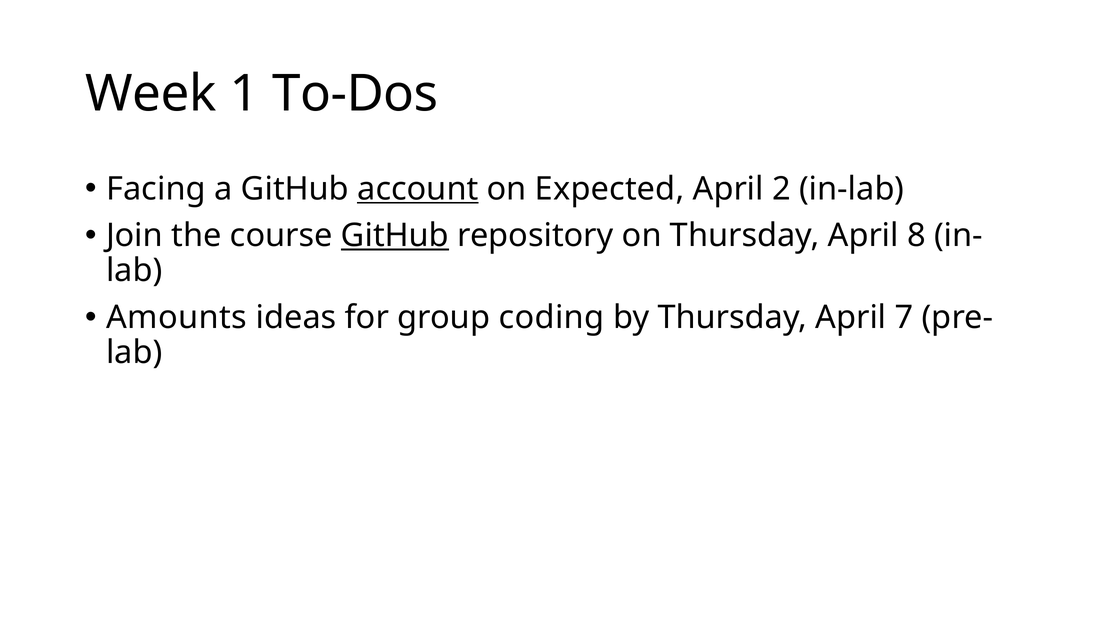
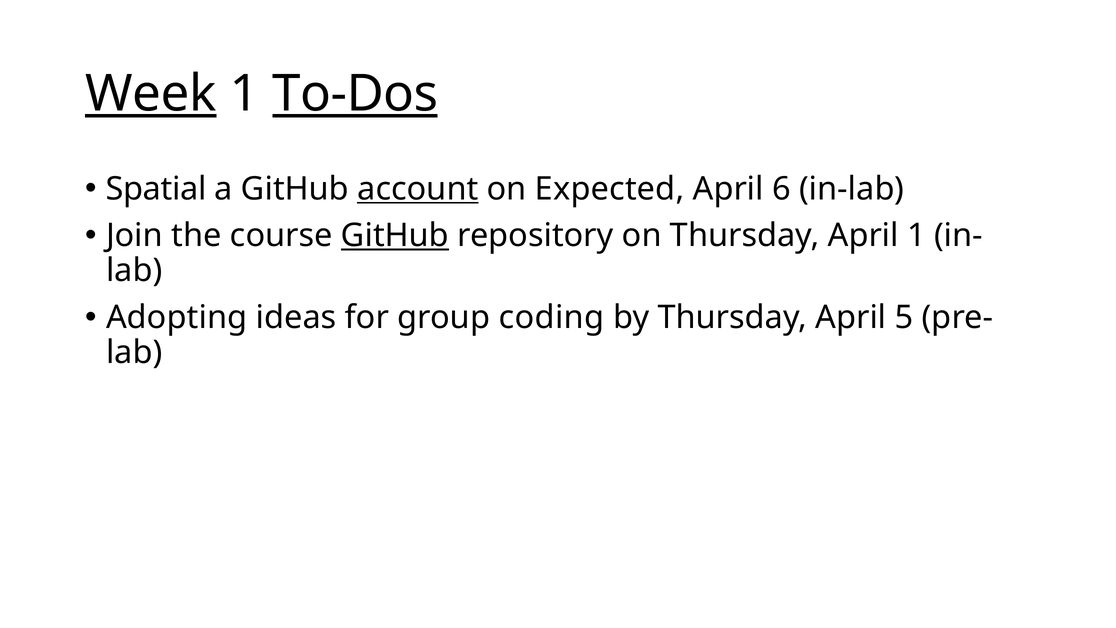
Week underline: none -> present
To-Dos underline: none -> present
Facing: Facing -> Spatial
2: 2 -> 6
April 8: 8 -> 1
Amounts: Amounts -> Adopting
7: 7 -> 5
